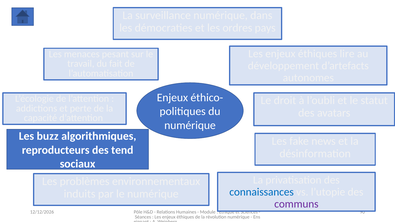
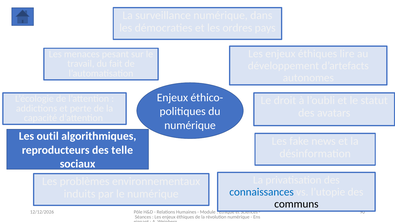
buzz: buzz -> outil
tend: tend -> telle
communs colour: purple -> black
